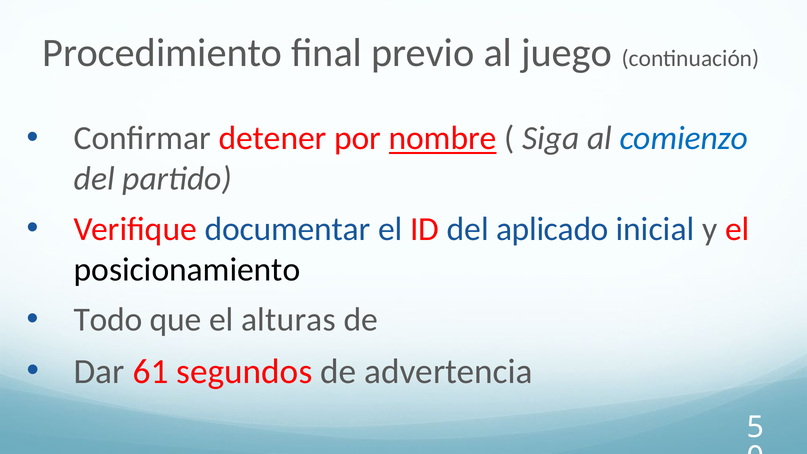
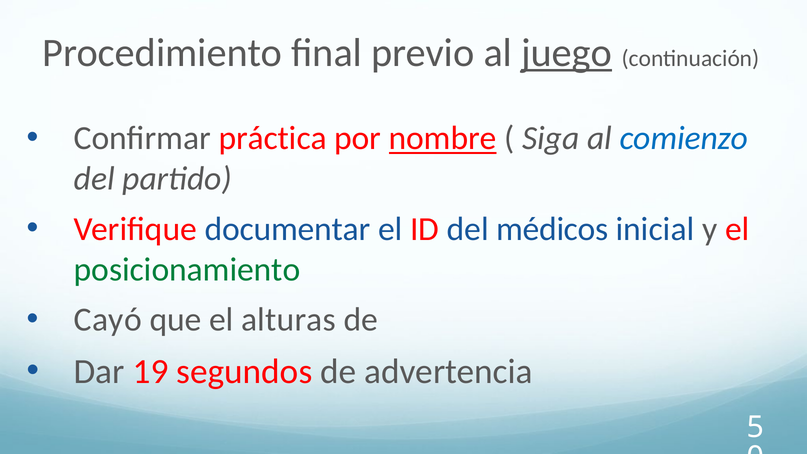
juego underline: none -> present
detener: detener -> práctica
aplicado: aplicado -> médicos
posicionamiento colour: black -> green
Todo: Todo -> Cayó
61: 61 -> 19
